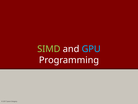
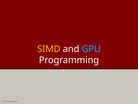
SIMD colour: light green -> yellow
